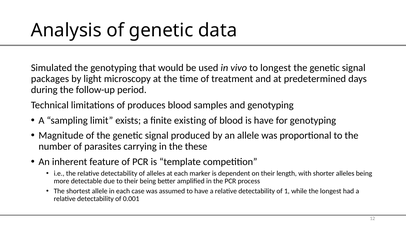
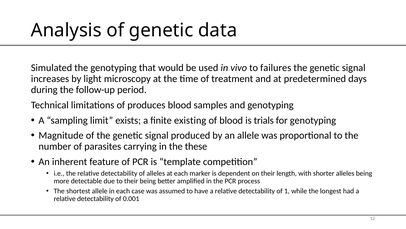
to longest: longest -> failures
packages: packages -> increases
is have: have -> trials
